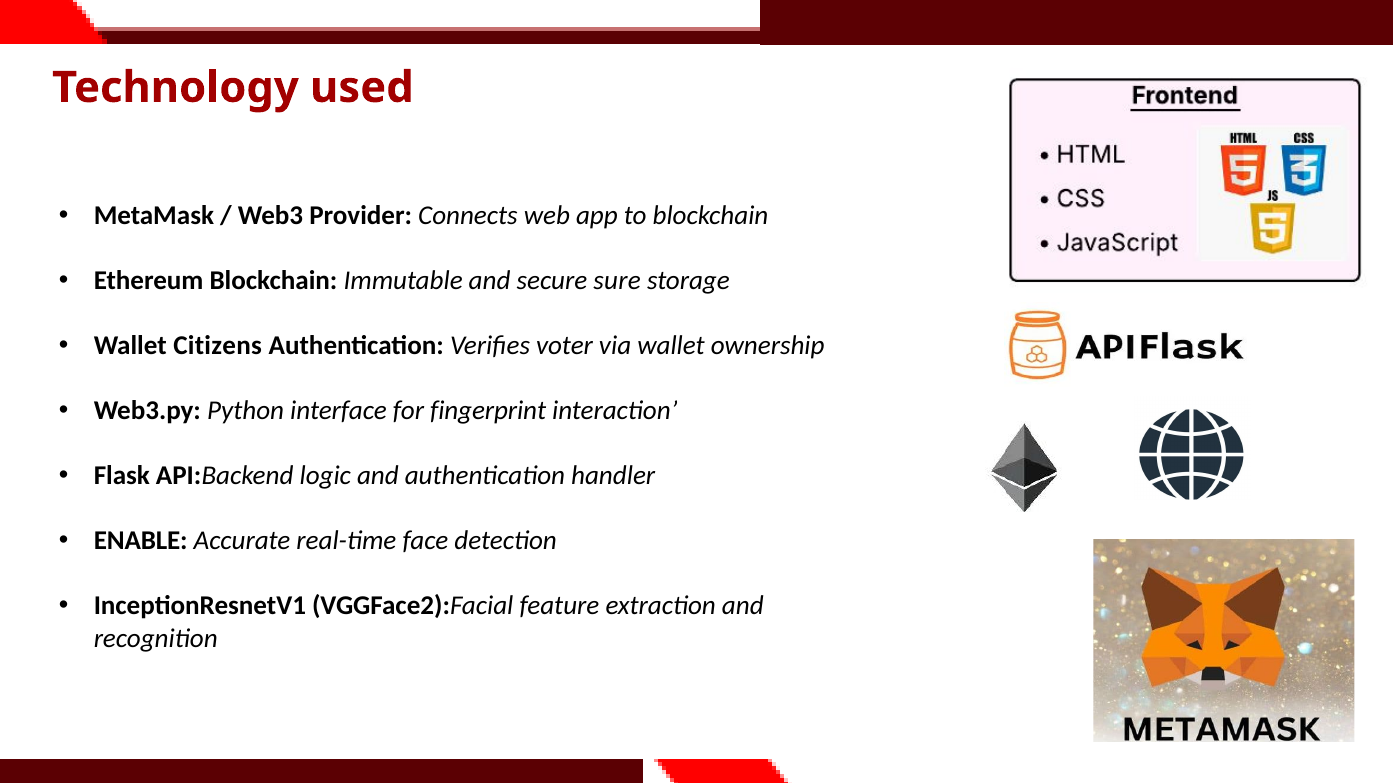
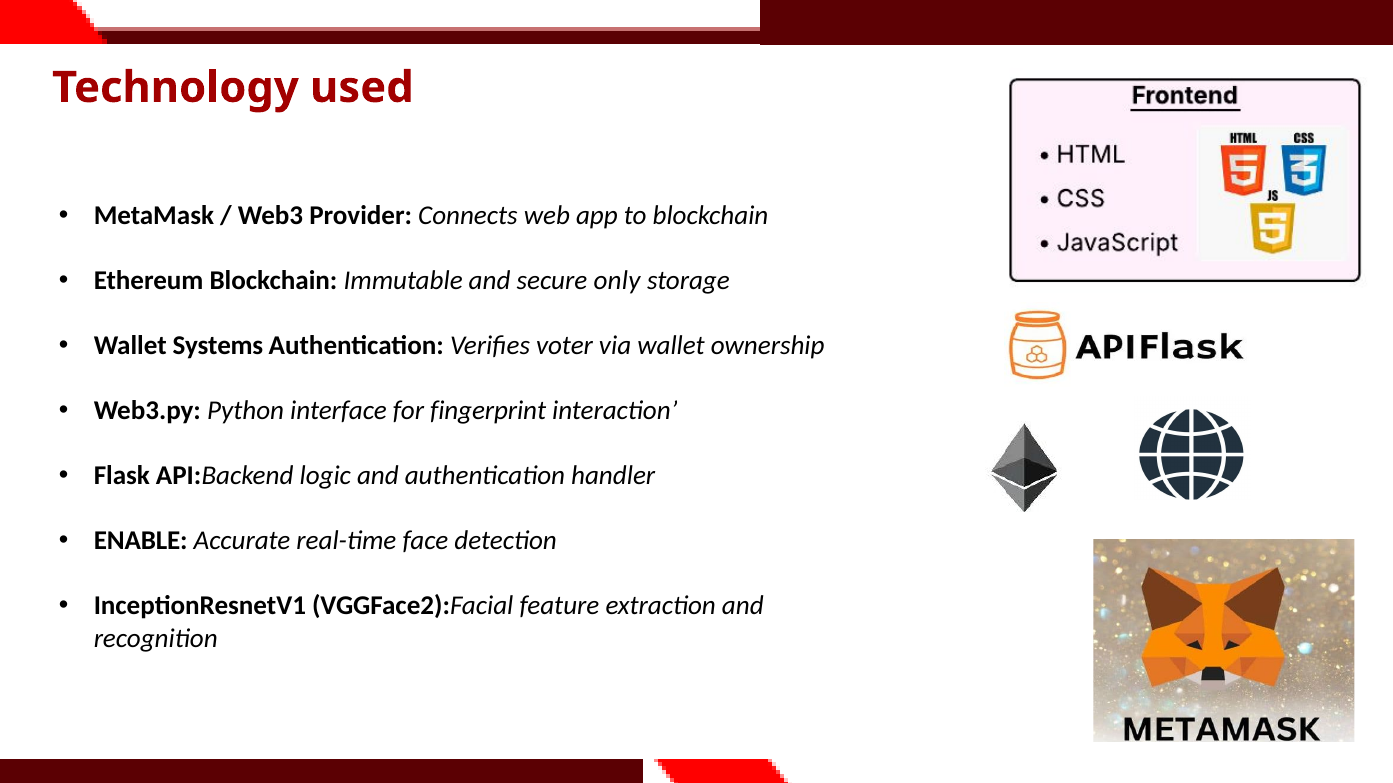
sure: sure -> only
Citizens: Citizens -> Systems
